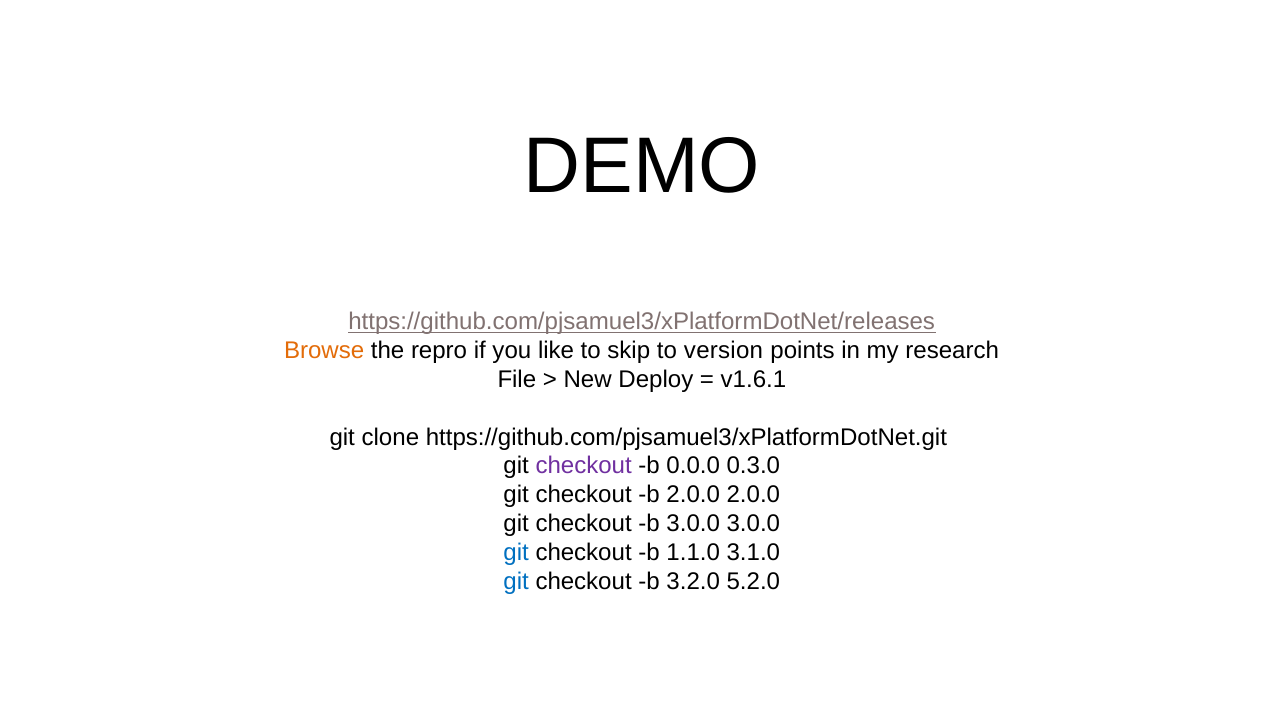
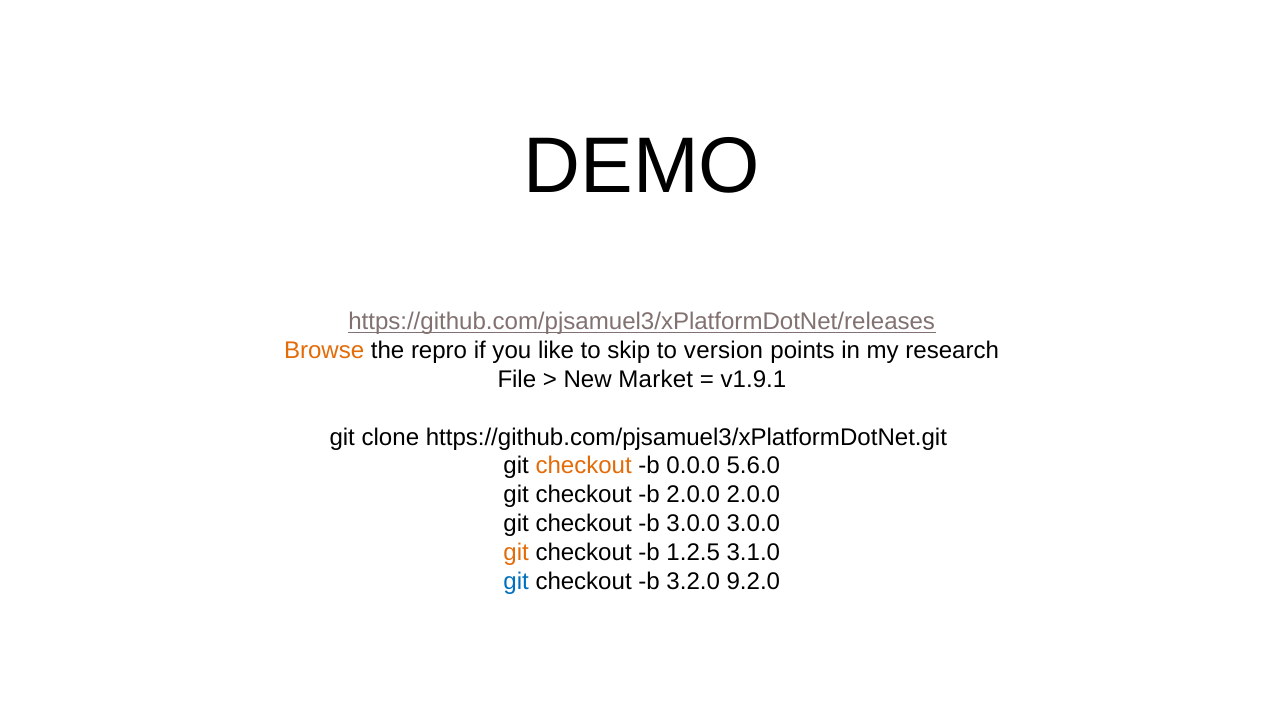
Deploy: Deploy -> Market
v1.6.1: v1.6.1 -> v1.9.1
checkout at (584, 466) colour: purple -> orange
0.3.0: 0.3.0 -> 5.6.0
git at (516, 553) colour: blue -> orange
1.1.0: 1.1.0 -> 1.2.5
5.2.0: 5.2.0 -> 9.2.0
